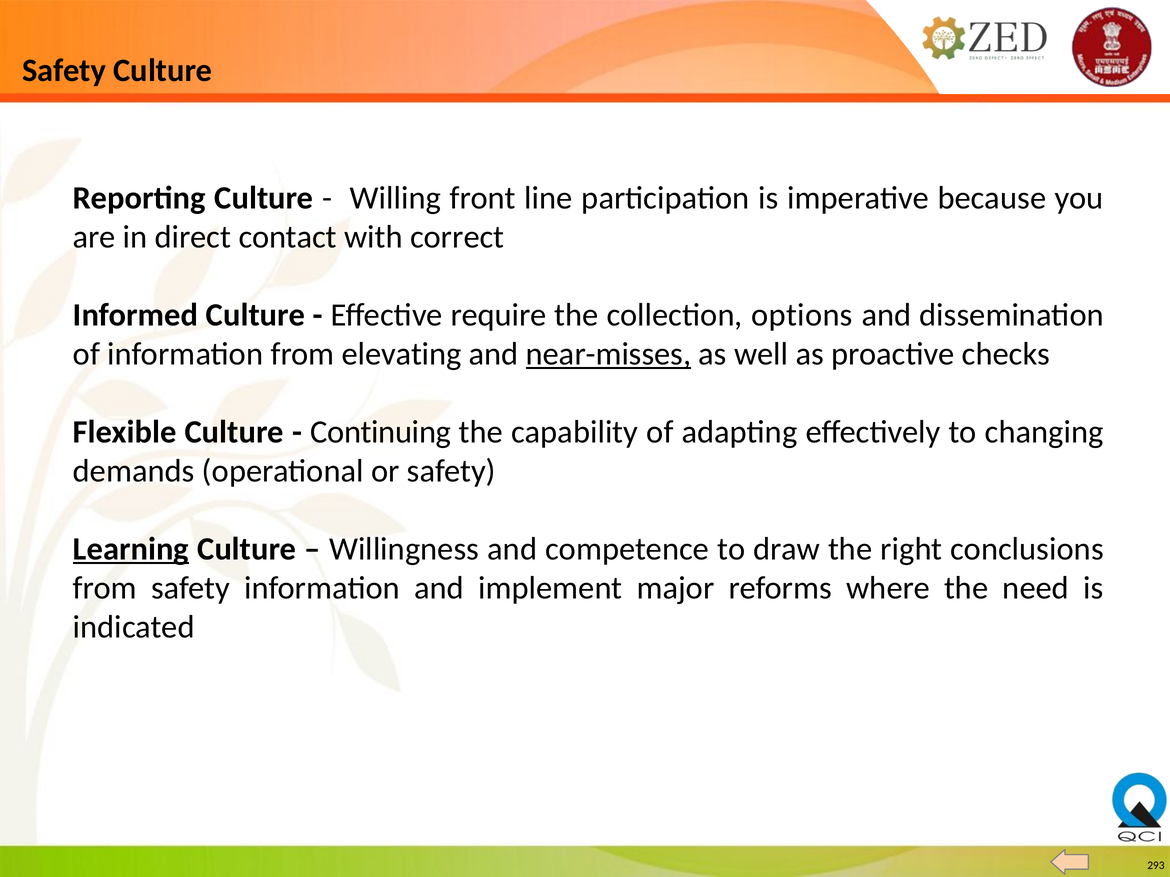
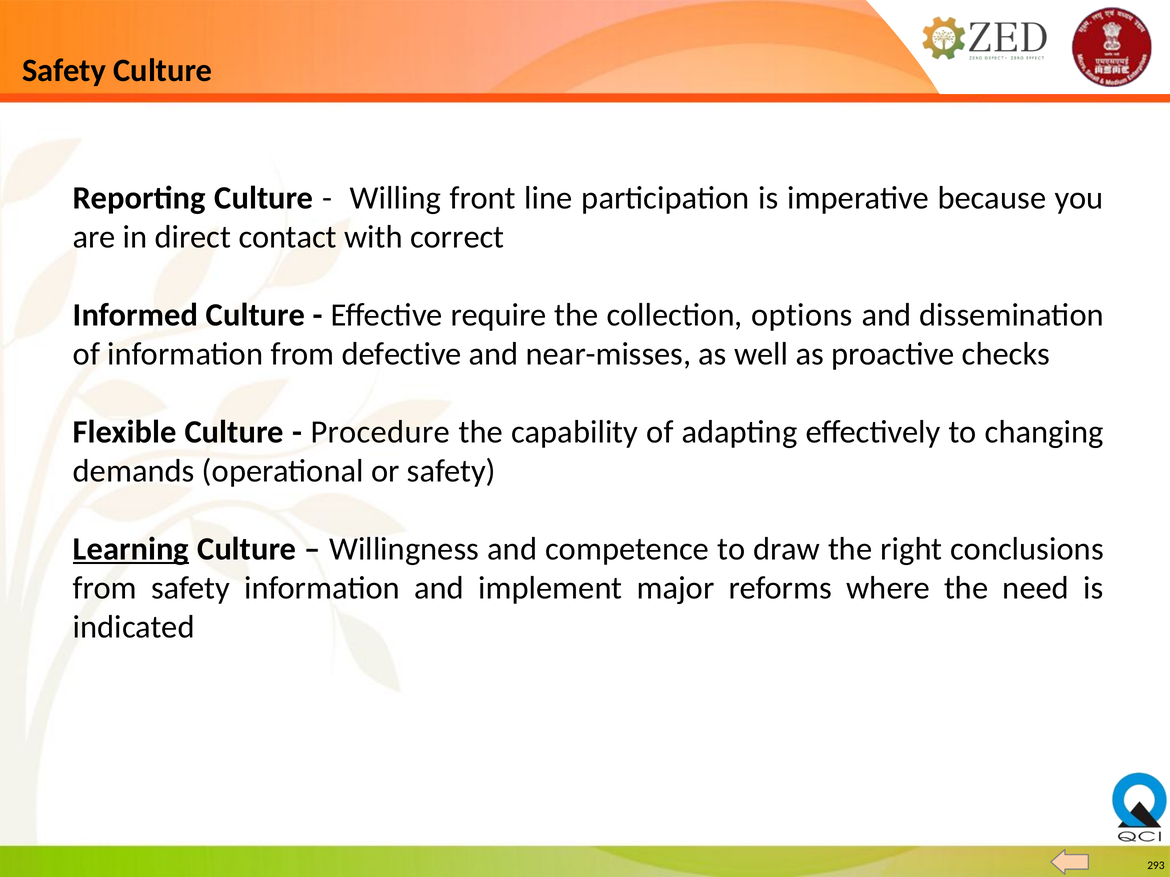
elevating: elevating -> defective
near-misses underline: present -> none
Continuing: Continuing -> Procedure
